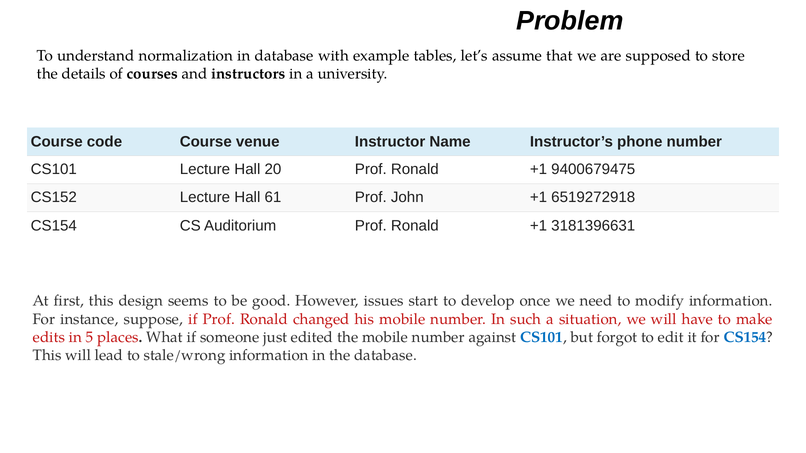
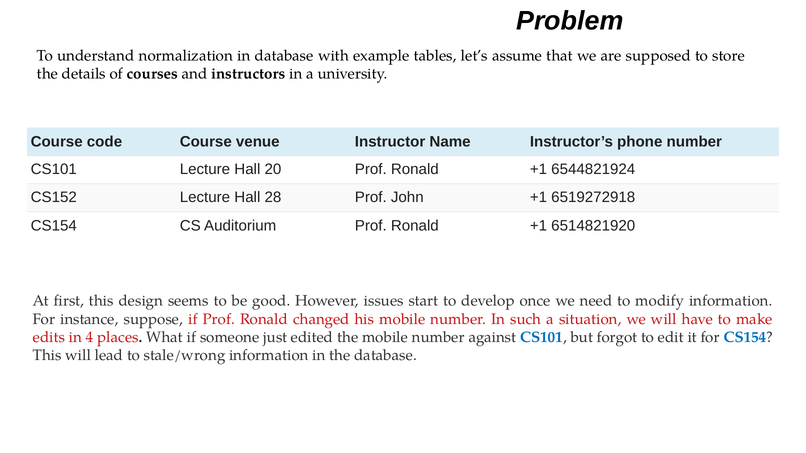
9400679475: 9400679475 -> 6544821924
61: 61 -> 28
3181396631: 3181396631 -> 6514821920
5: 5 -> 4
